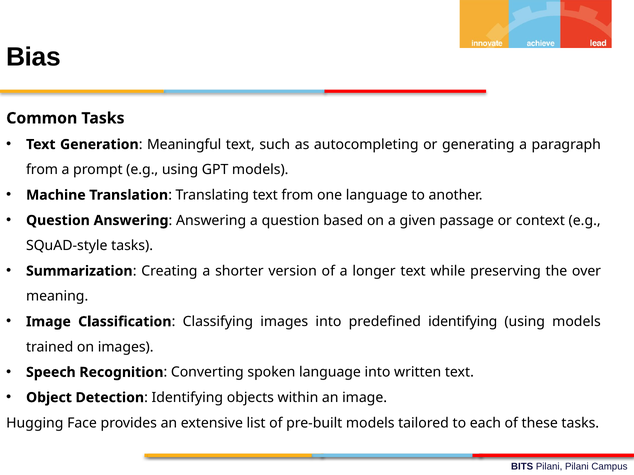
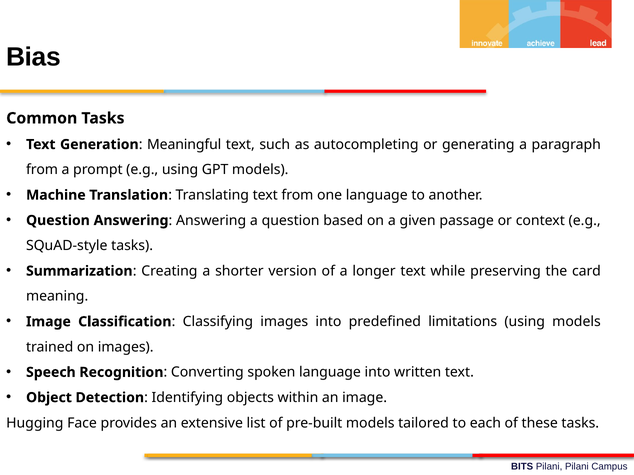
over: over -> card
predefined identifying: identifying -> limitations
